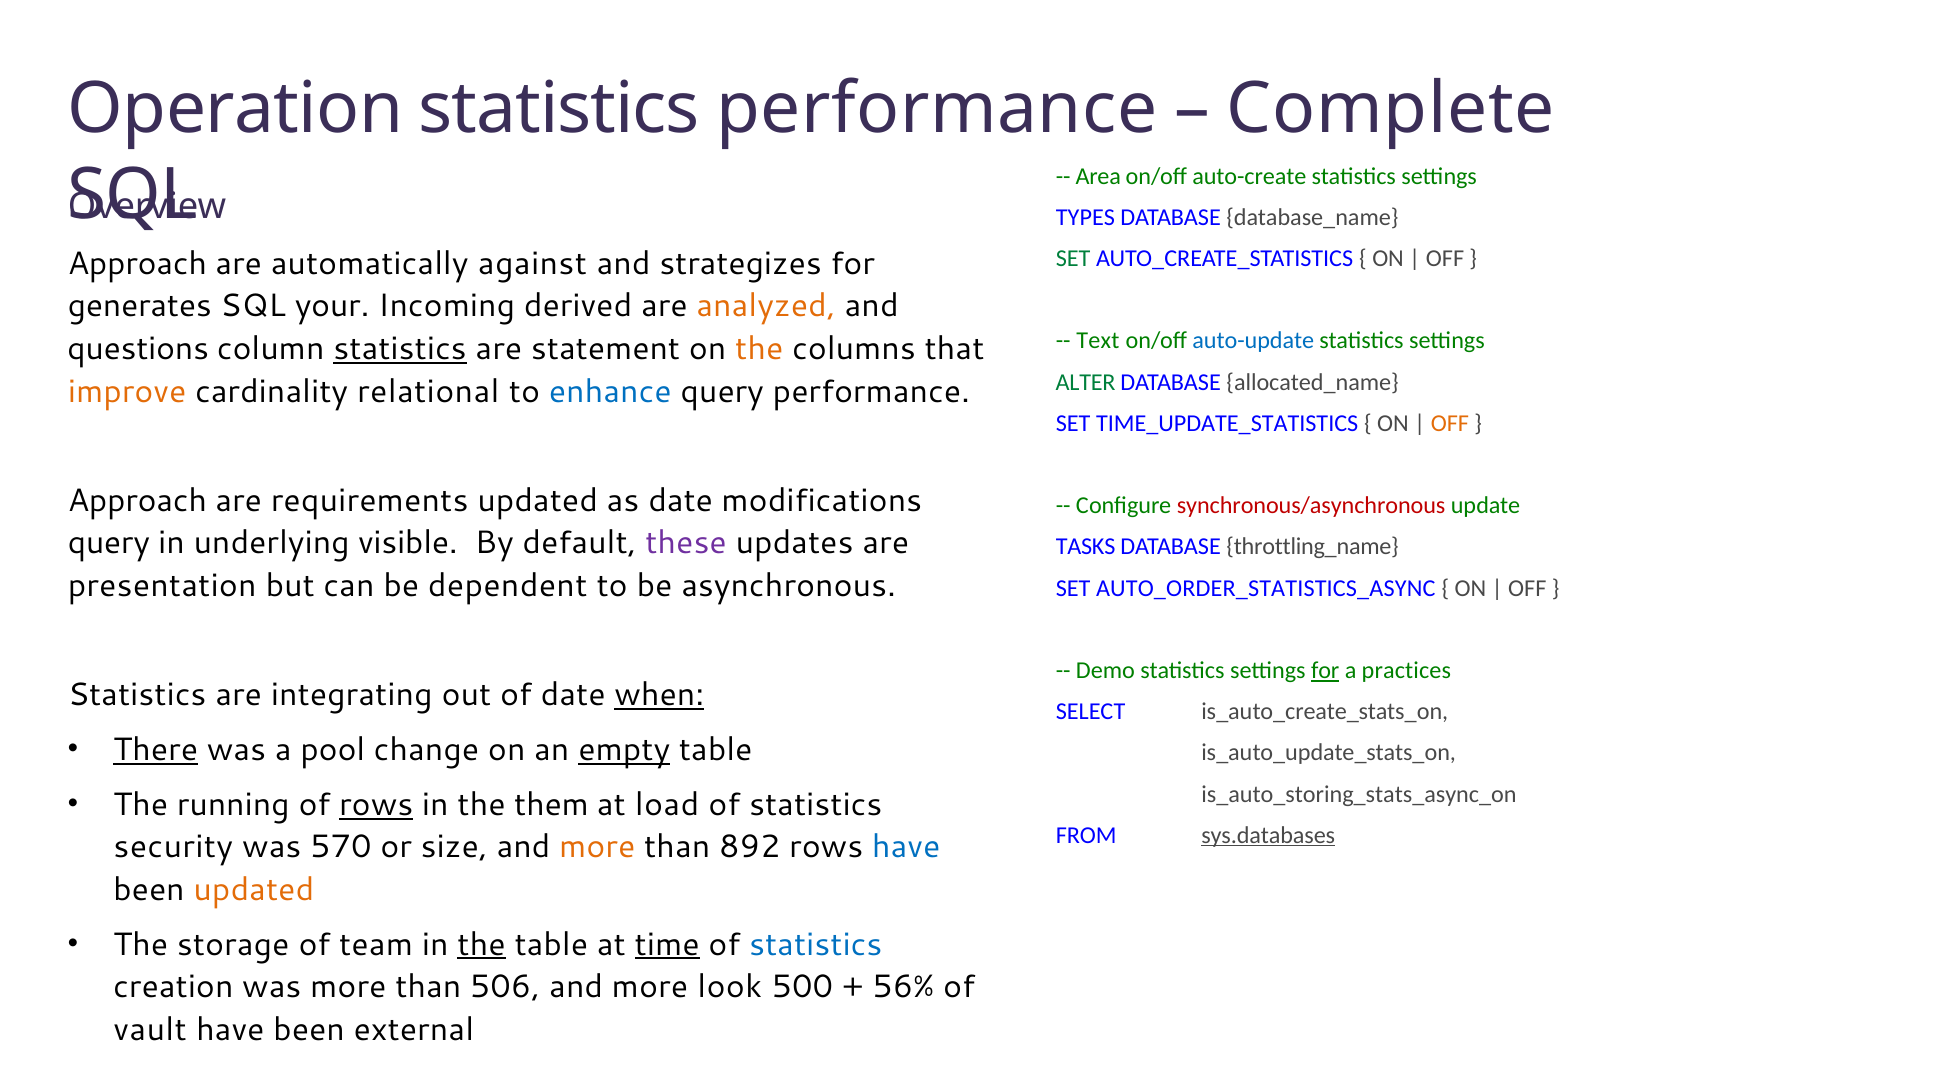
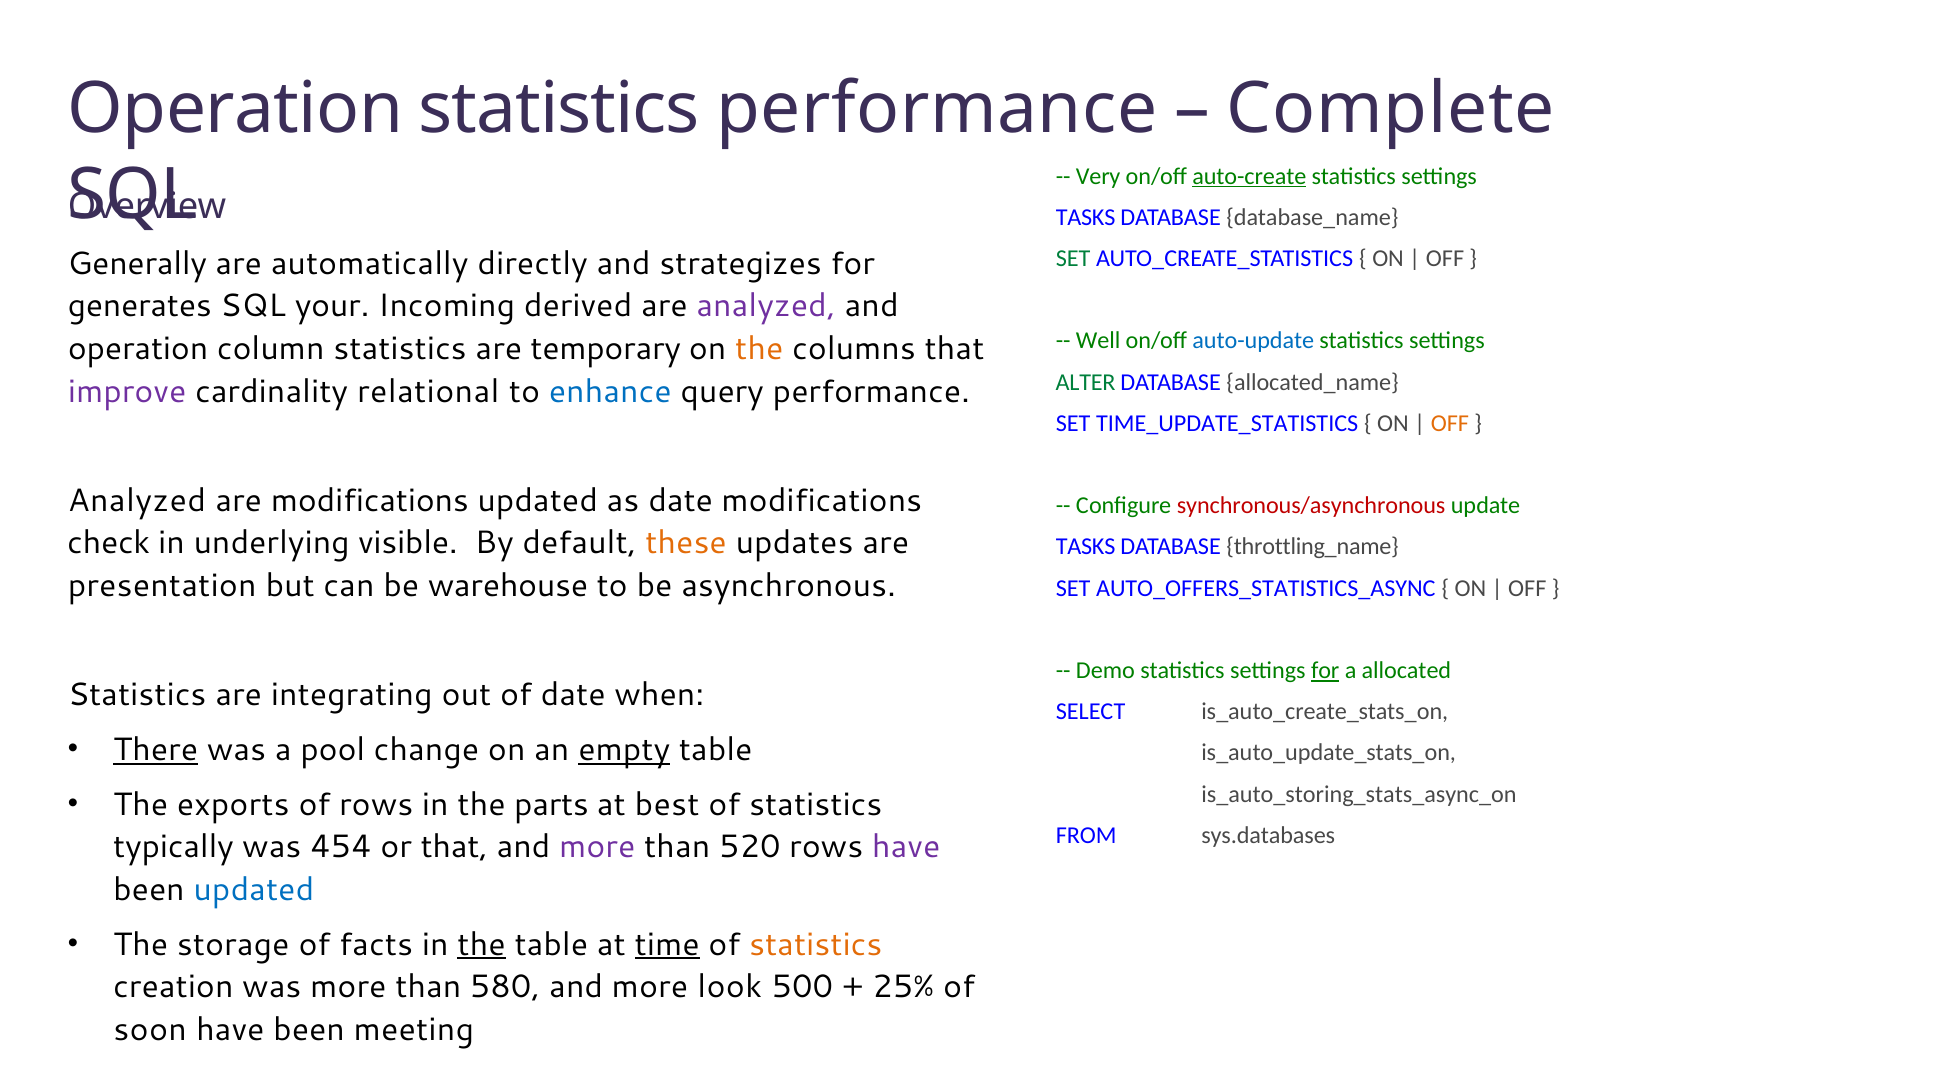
Area: Area -> Very
auto-create underline: none -> present
TYPES at (1085, 217): TYPES -> TASKS
Approach at (137, 264): Approach -> Generally
against: against -> directly
analyzed at (766, 306) colour: orange -> purple
Text: Text -> Well
questions at (138, 349): questions -> operation
statistics at (400, 349) underline: present -> none
statement: statement -> temporary
improve colour: orange -> purple
Approach at (137, 501): Approach -> Analyzed
are requirements: requirements -> modifications
query at (109, 543): query -> check
these colour: purple -> orange
dependent: dependent -> warehouse
AUTO_ORDER_STATISTICS_ASYNC: AUTO_ORDER_STATISTICS_ASYNC -> AUTO_OFFERS_STATISTICS_ASYNC
practices: practices -> allocated
when underline: present -> none
running: running -> exports
rows at (376, 805) underline: present -> none
them: them -> parts
load: load -> best
sys.databases underline: present -> none
security: security -> typically
570: 570 -> 454
or size: size -> that
more at (597, 847) colour: orange -> purple
892: 892 -> 520
have at (906, 847) colour: blue -> purple
updated at (254, 890) colour: orange -> blue
team: team -> facts
statistics at (816, 945) colour: blue -> orange
506: 506 -> 580
56%: 56% -> 25%
vault: vault -> soon
external: external -> meeting
